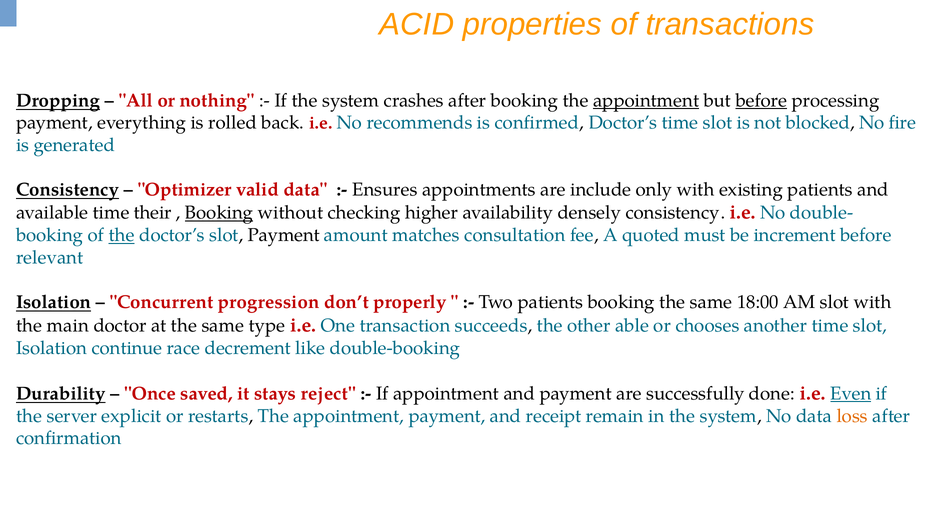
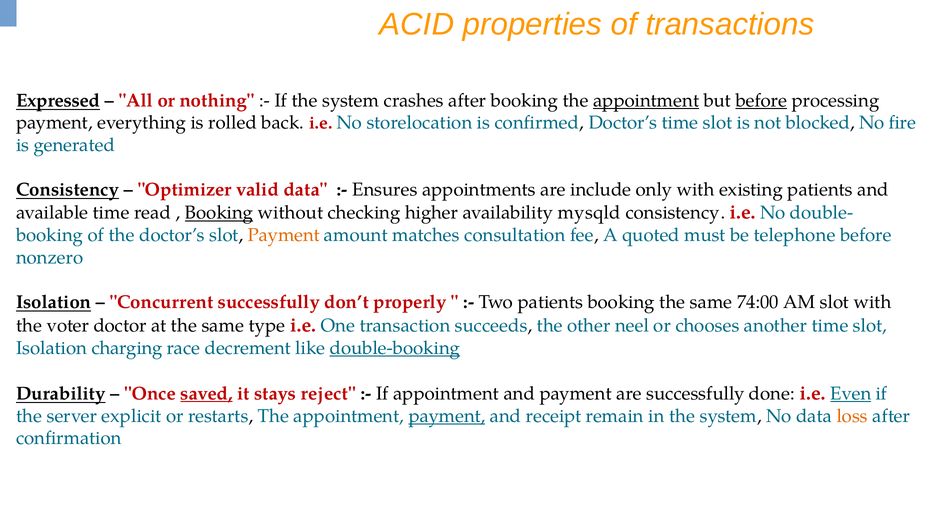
Dropping: Dropping -> Expressed
recommends: recommends -> storelocation
their: their -> read
densely: densely -> mysqld
the at (122, 235) underline: present -> none
Payment at (284, 235) colour: black -> orange
increment: increment -> telephone
relevant: relevant -> nonzero
Concurrent progression: progression -> successfully
18:00: 18:00 -> 74:00
main: main -> voter
able: able -> neel
continue: continue -> charging
double-booking underline: none -> present
saved underline: none -> present
payment at (447, 416) underline: none -> present
